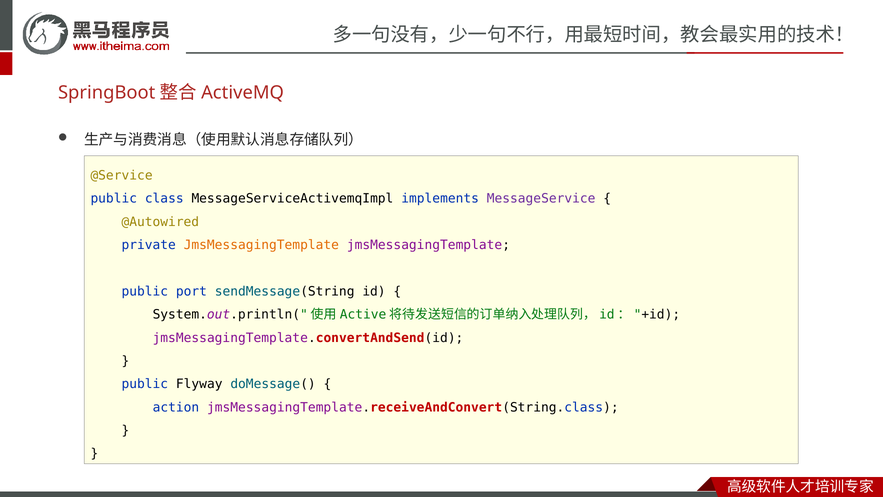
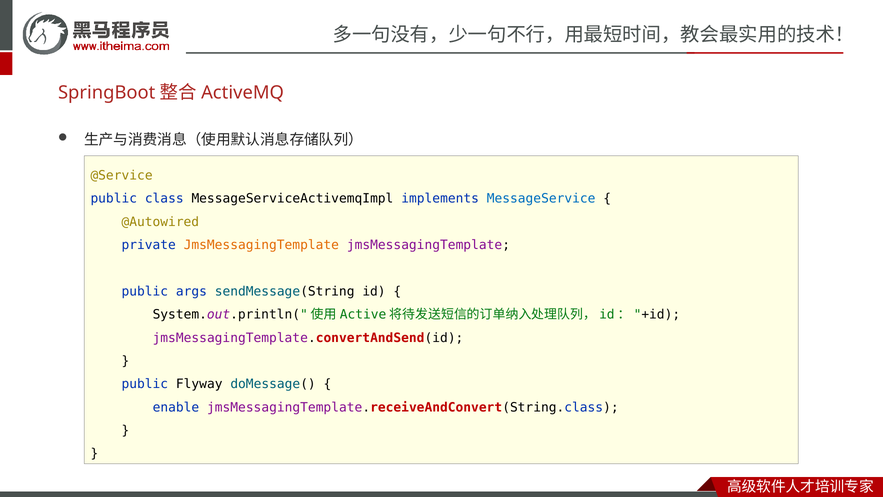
MessageService colour: purple -> blue
port: port -> args
action: action -> enable
